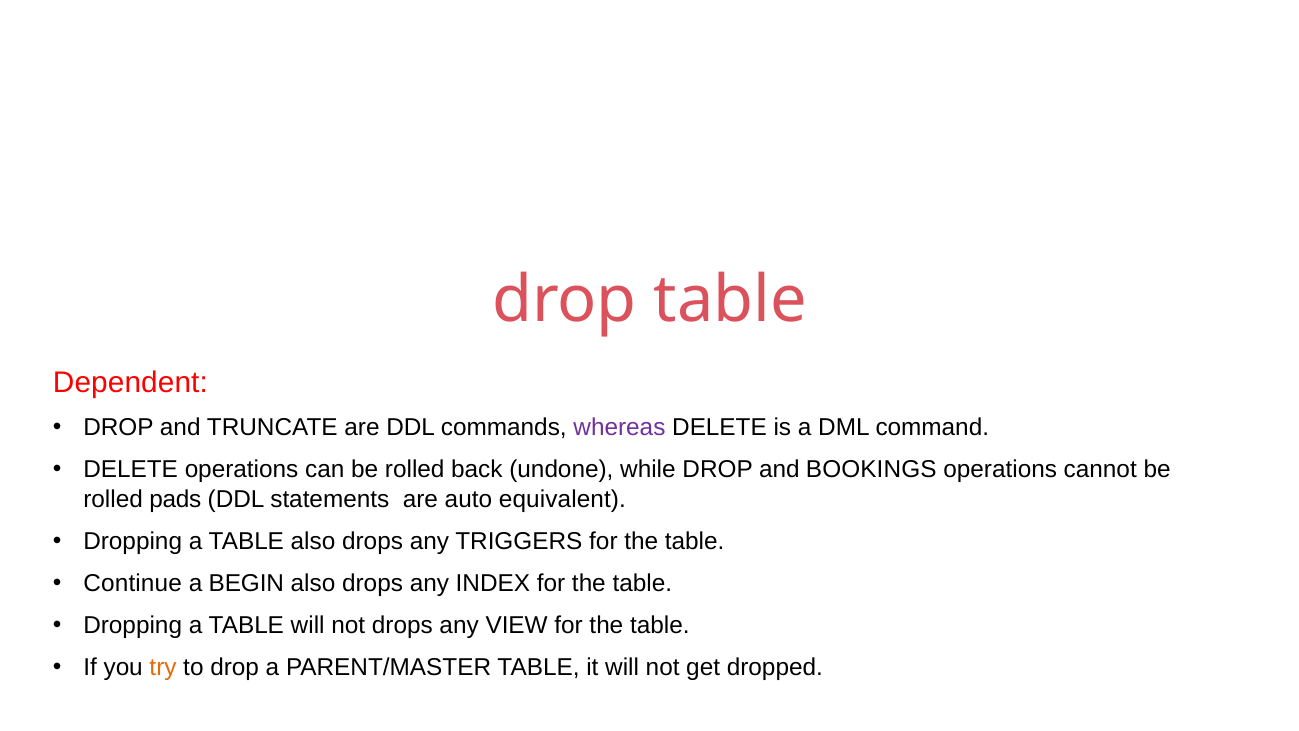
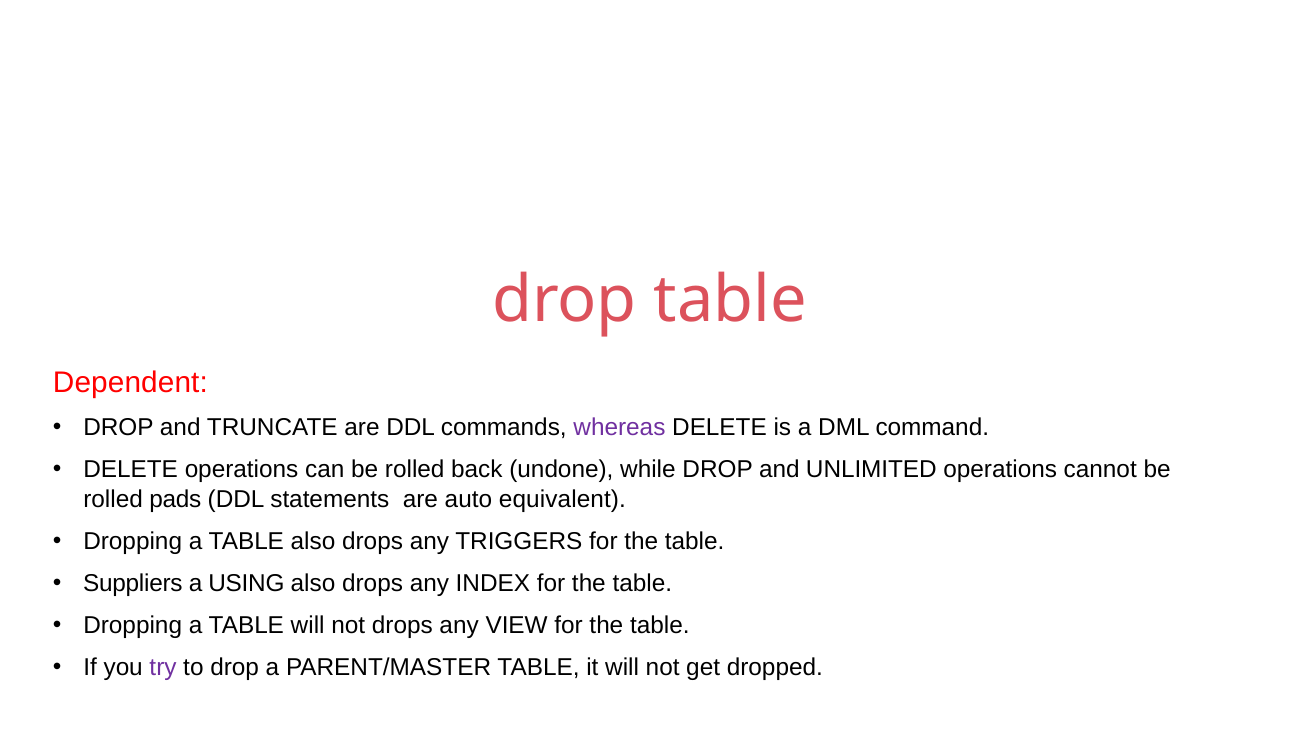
BOOKINGS: BOOKINGS -> UNLIMITED
Continue: Continue -> Suppliers
BEGIN: BEGIN -> USING
try colour: orange -> purple
